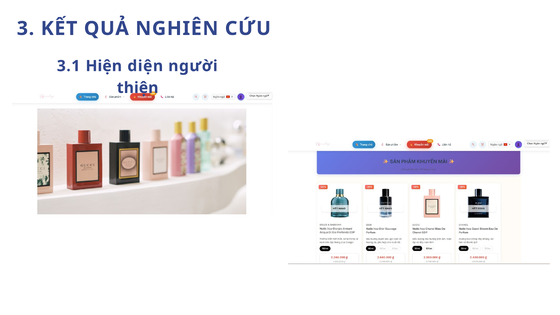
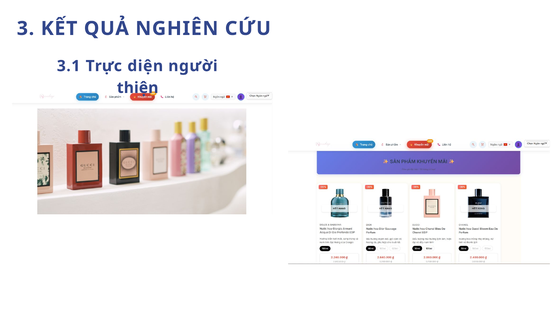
Hiện: Hiện -> Trực
